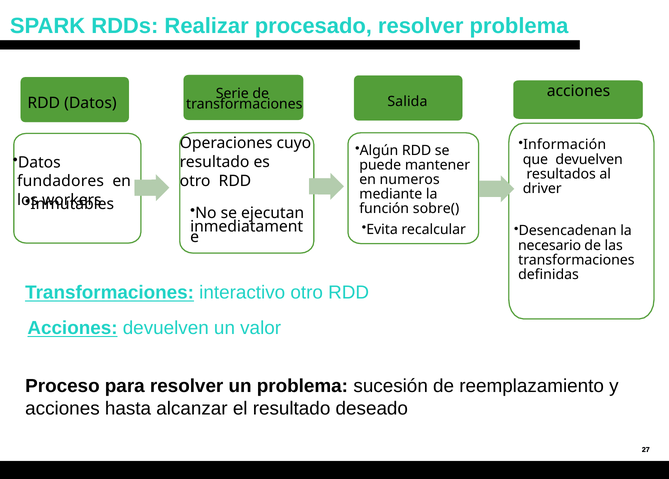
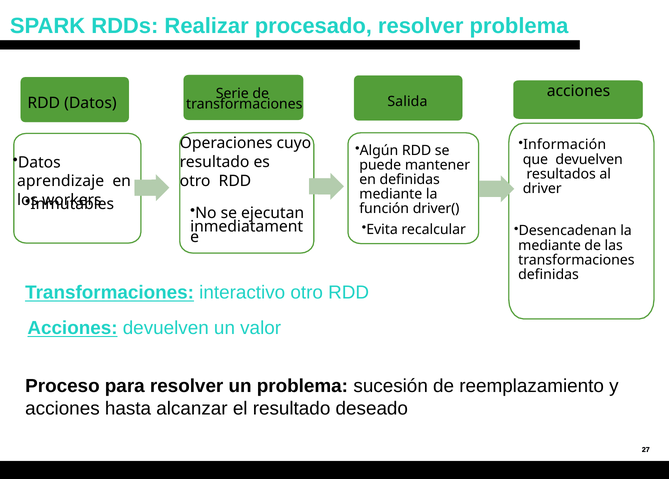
en numeros: numeros -> definidas
fundadores: fundadores -> aprendizaje
sobre(: sobre( -> driver(
necesario at (550, 246): necesario -> mediante
